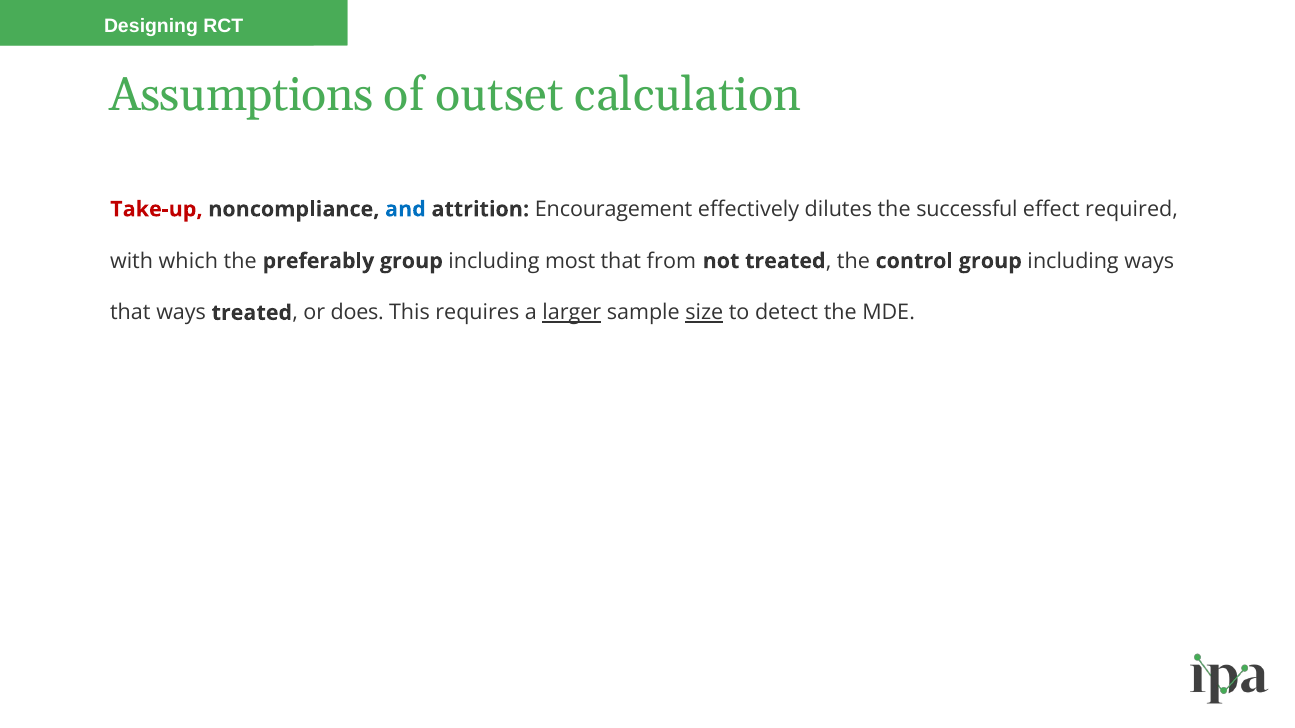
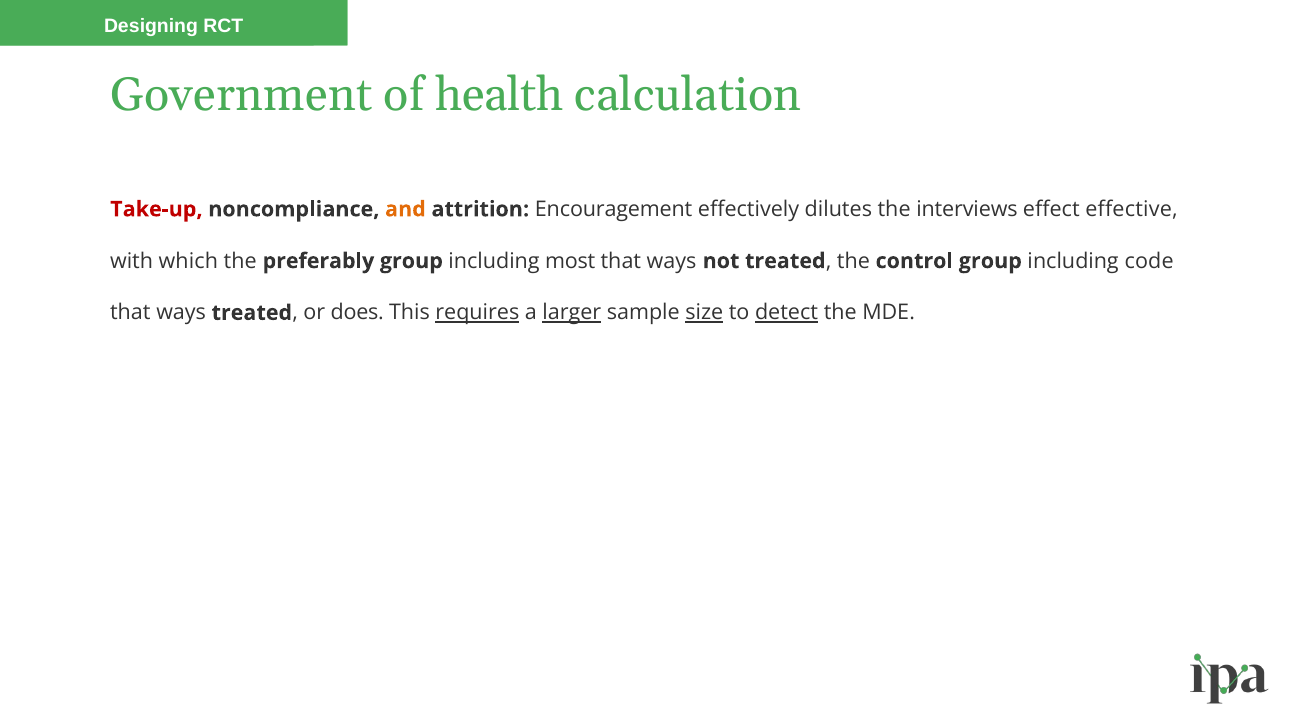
Assumptions: Assumptions -> Government
outset: outset -> health
and colour: blue -> orange
successful: successful -> interviews
required: required -> effective
from at (671, 261): from -> ways
including ways: ways -> code
requires underline: none -> present
detect underline: none -> present
